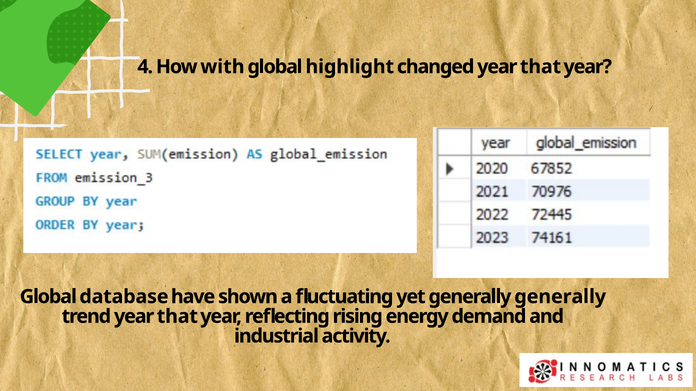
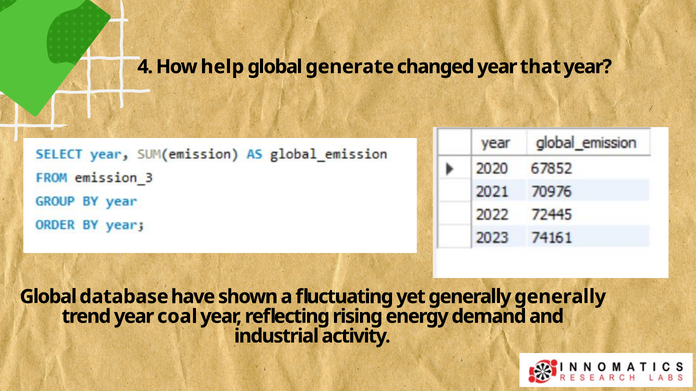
with: with -> help
highlight: highlight -> generate
trend year that: that -> coal
